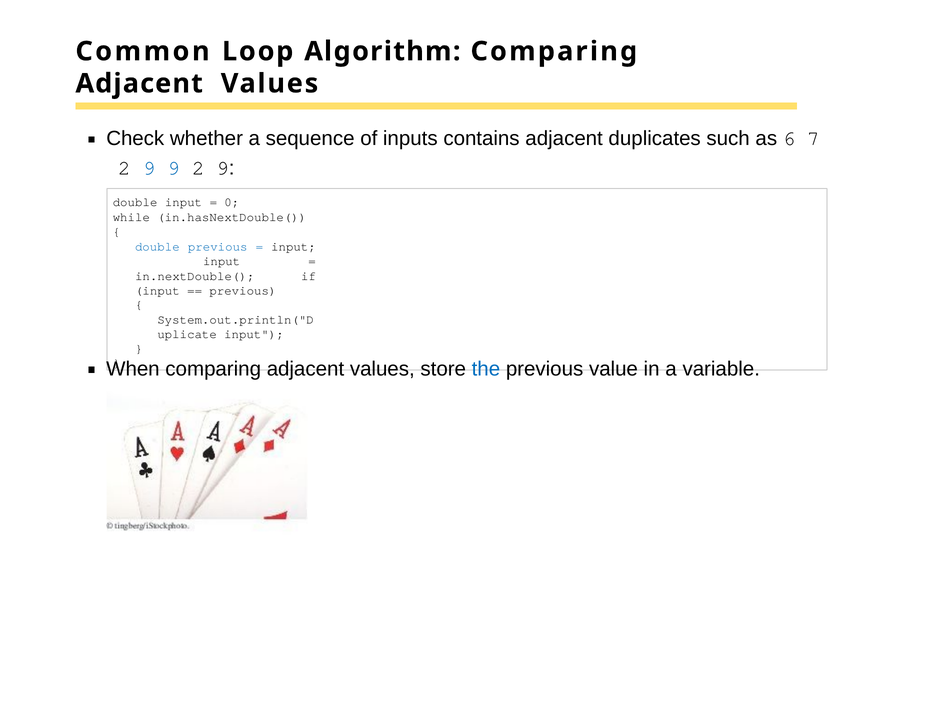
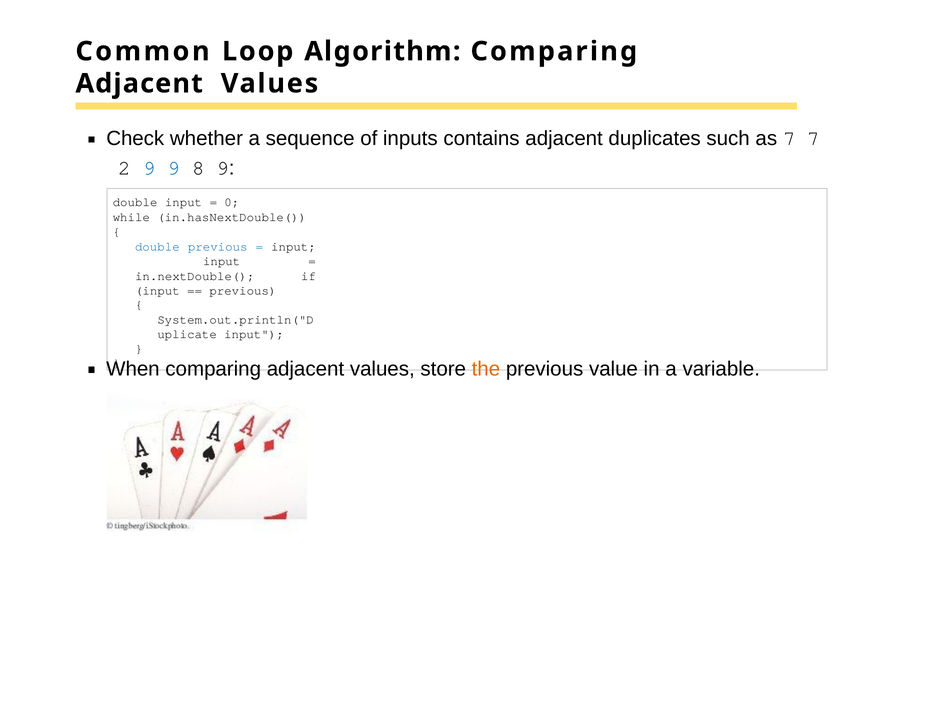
as 6: 6 -> 7
9 2: 2 -> 8
the colour: blue -> orange
